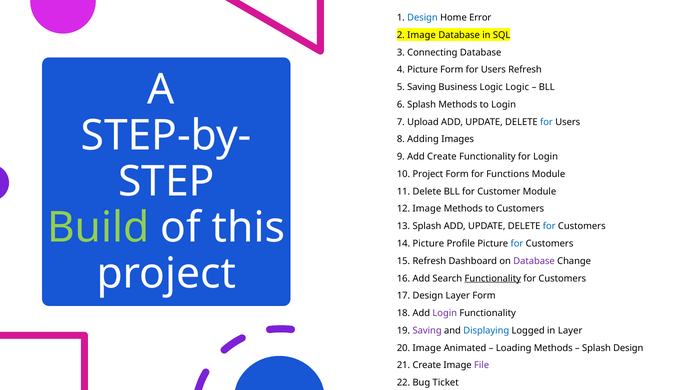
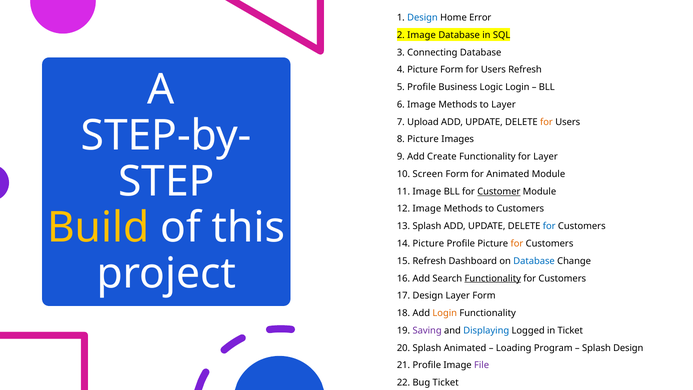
5 Saving: Saving -> Profile
Logic Logic: Logic -> Login
6 Splash: Splash -> Image
to Login: Login -> Layer
for at (546, 122) colour: blue -> orange
8 Adding: Adding -> Picture
for Login: Login -> Layer
10 Project: Project -> Screen
for Functions: Functions -> Animated
11 Delete: Delete -> Image
Customer underline: none -> present
Build colour: light green -> yellow
for at (517, 244) colour: blue -> orange
Database at (534, 261) colour: purple -> blue
Login at (445, 313) colour: purple -> orange
in Layer: Layer -> Ticket
20 Image: Image -> Splash
Loading Methods: Methods -> Program
21 Create: Create -> Profile
